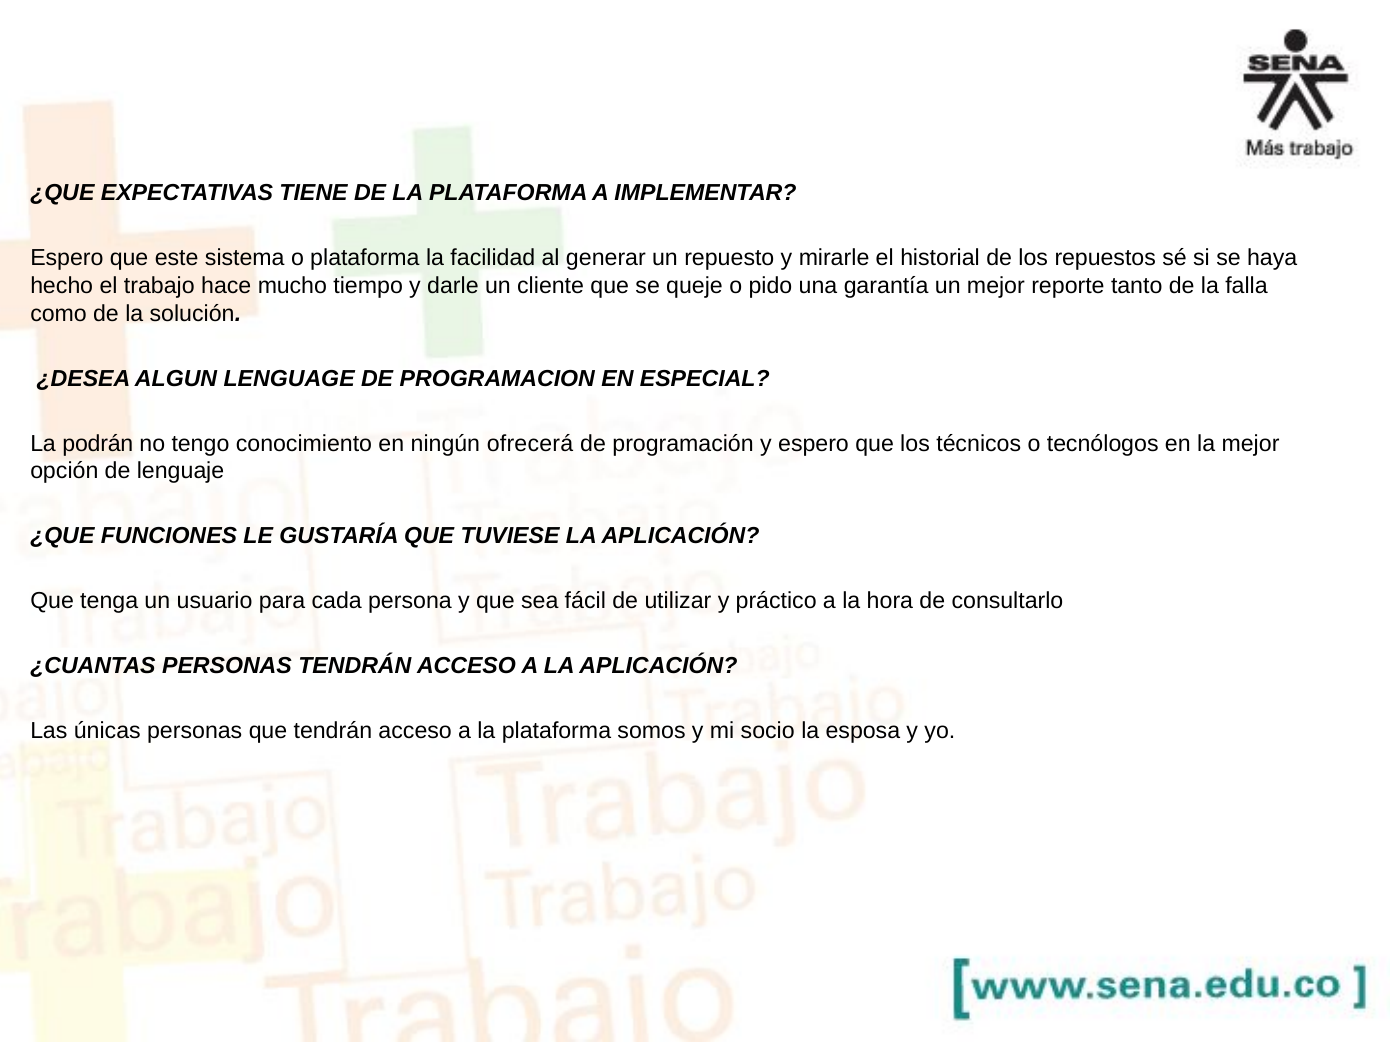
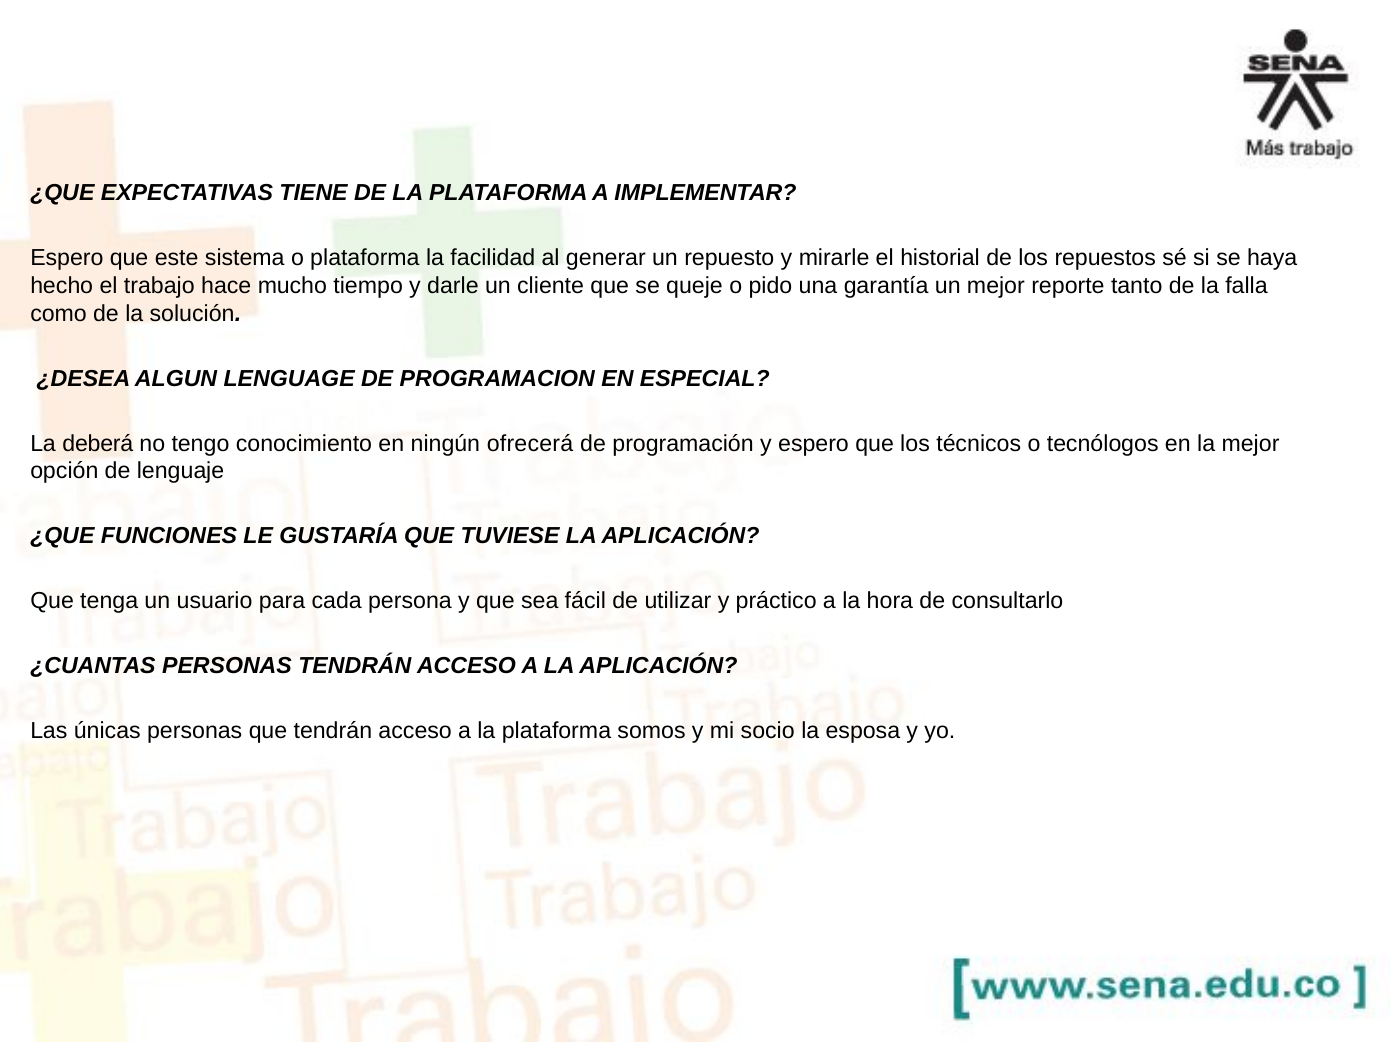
podrán: podrán -> deberá
